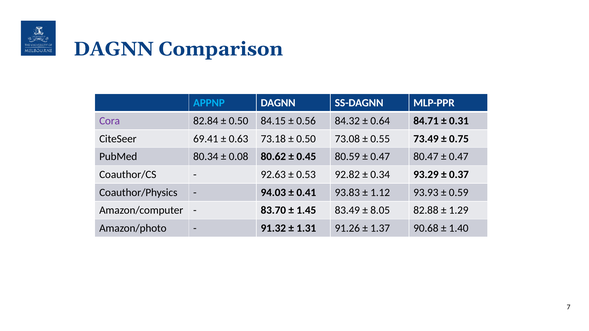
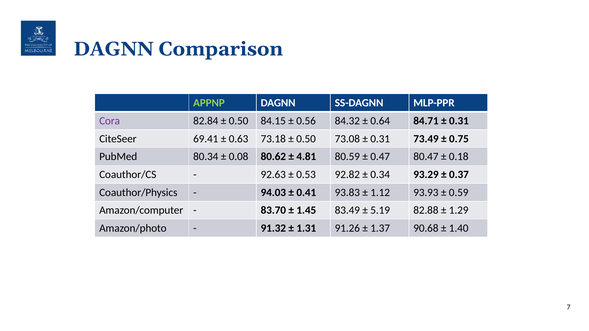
APPNP colour: light blue -> light green
0.55 at (380, 139): 0.55 -> 0.31
0.45: 0.45 -> 4.81
0.47 at (459, 157): 0.47 -> 0.18
8.05: 8.05 -> 5.19
